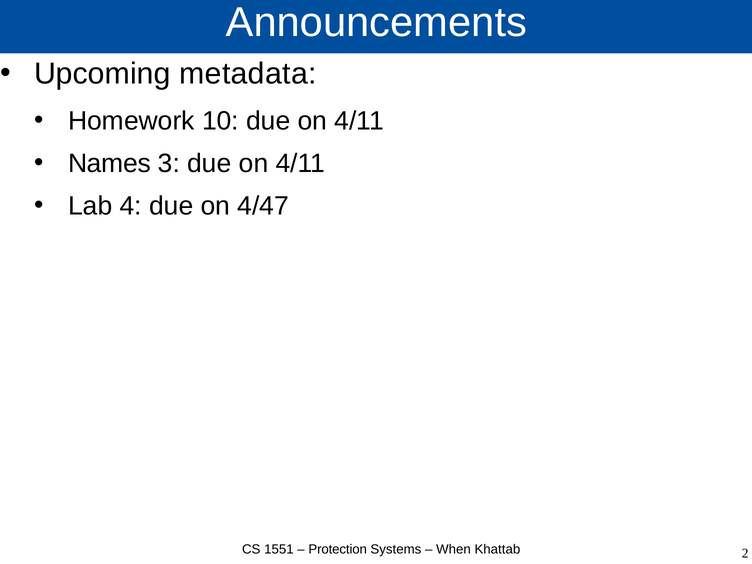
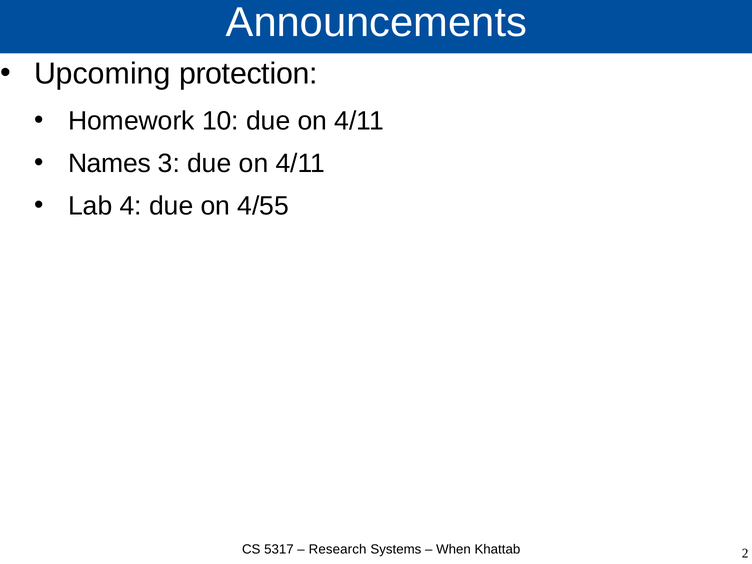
metadata: metadata -> protection
4/47: 4/47 -> 4/55
1551: 1551 -> 5317
Protection: Protection -> Research
